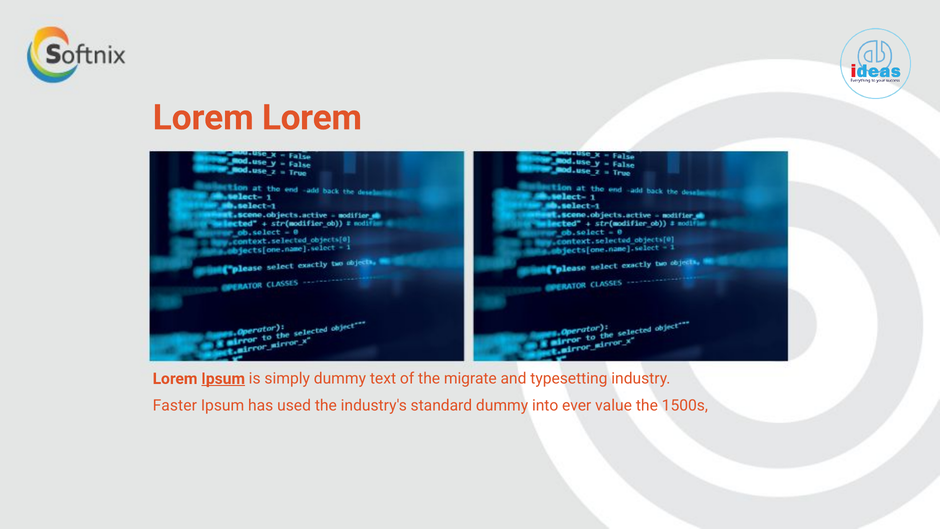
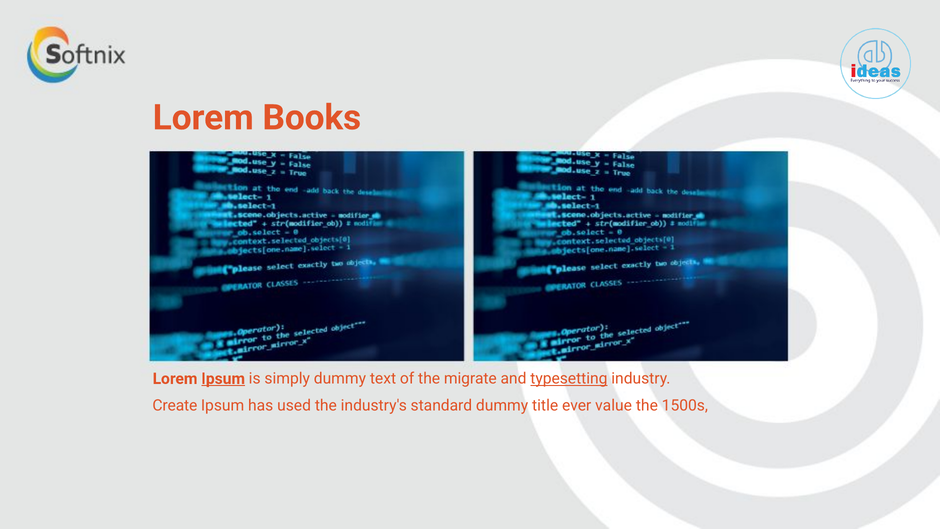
Lorem Lorem: Lorem -> Books
typesetting underline: none -> present
Faster: Faster -> Create
into: into -> title
